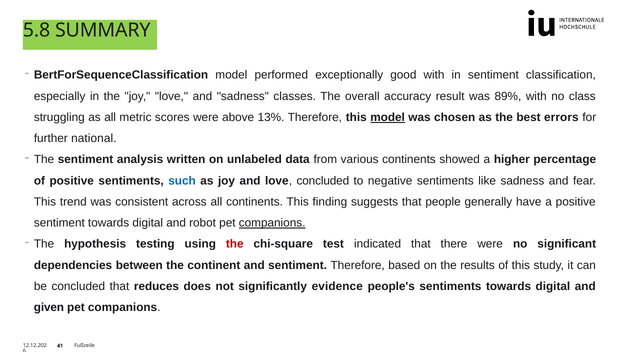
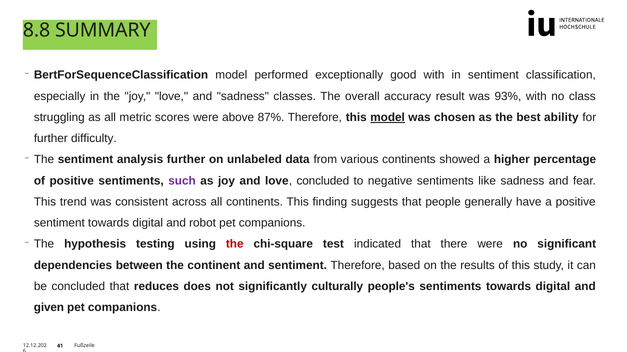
5.8: 5.8 -> 8.8
89%: 89% -> 93%
13%: 13% -> 87%
errors: errors -> ability
national: national -> difficulty
analysis written: written -> further
such colour: blue -> purple
companions at (272, 223) underline: present -> none
evidence: evidence -> culturally
